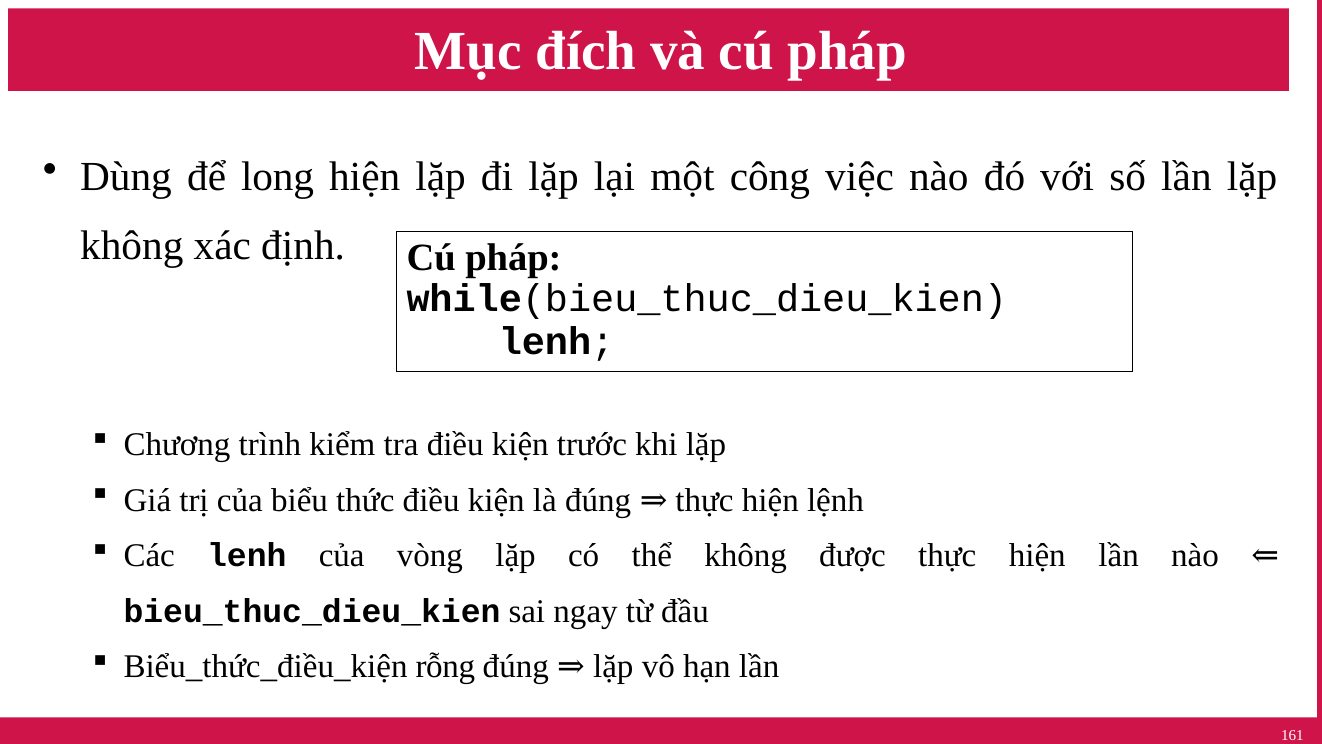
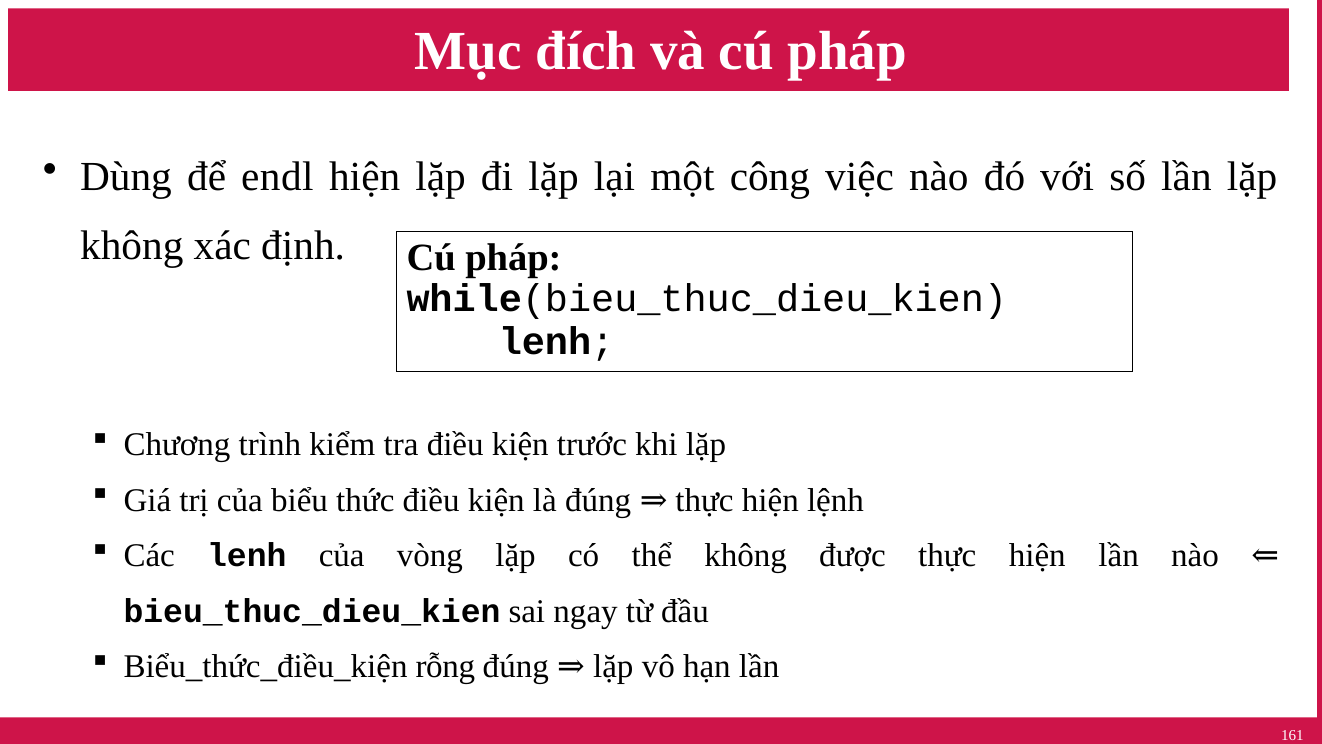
long: long -> endl
